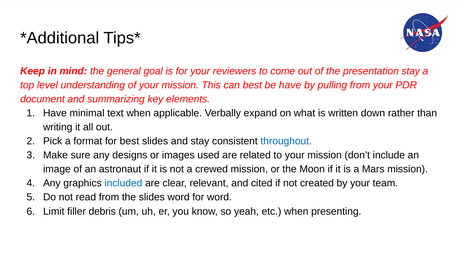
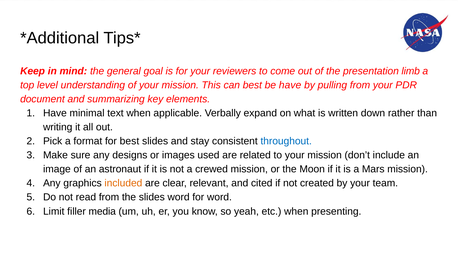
presentation stay: stay -> limb
included colour: blue -> orange
debris: debris -> media
